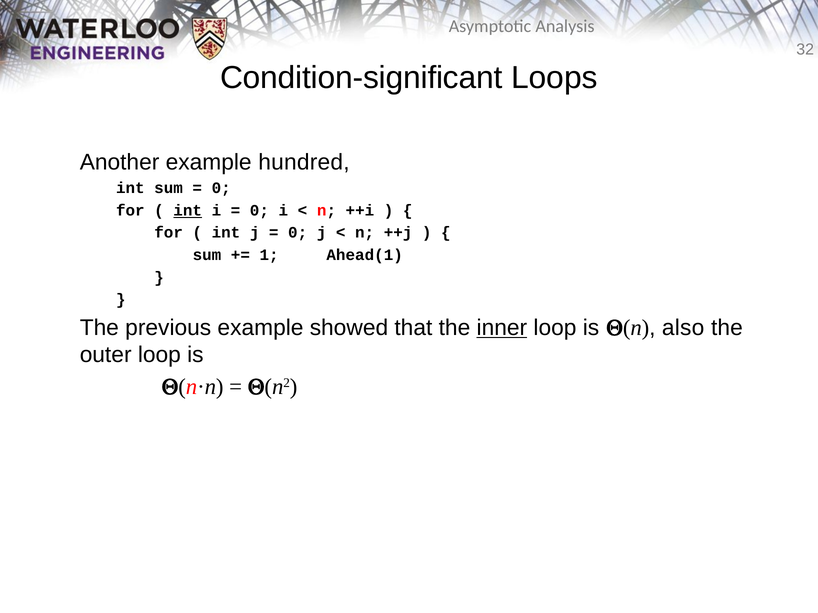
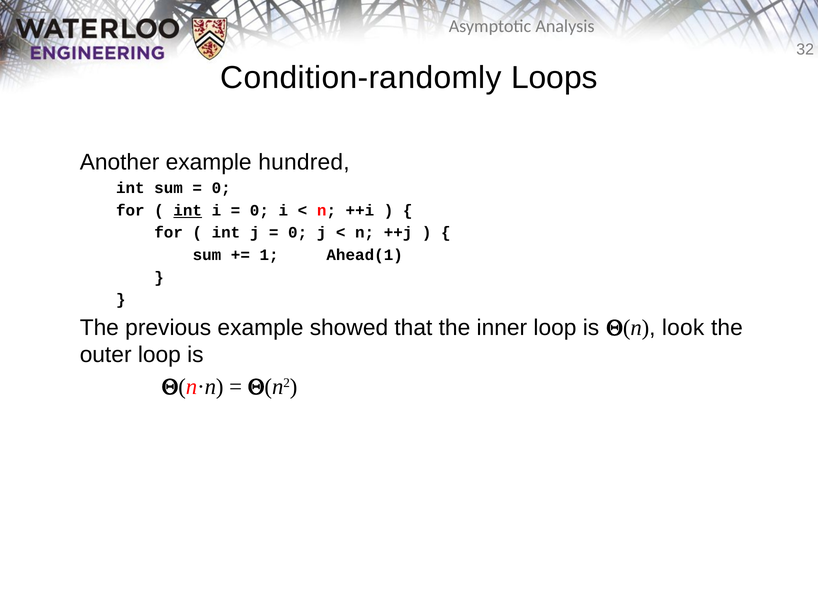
Condition-significant: Condition-significant -> Condition-randomly
inner underline: present -> none
also: also -> look
